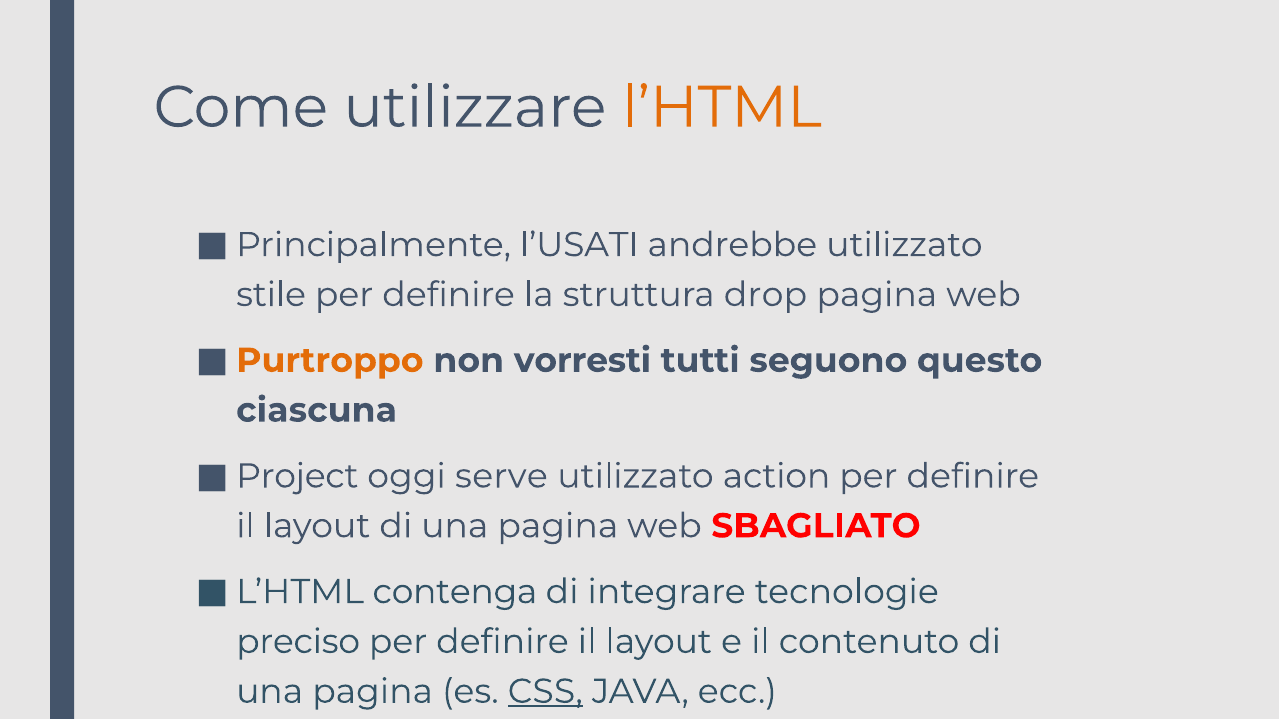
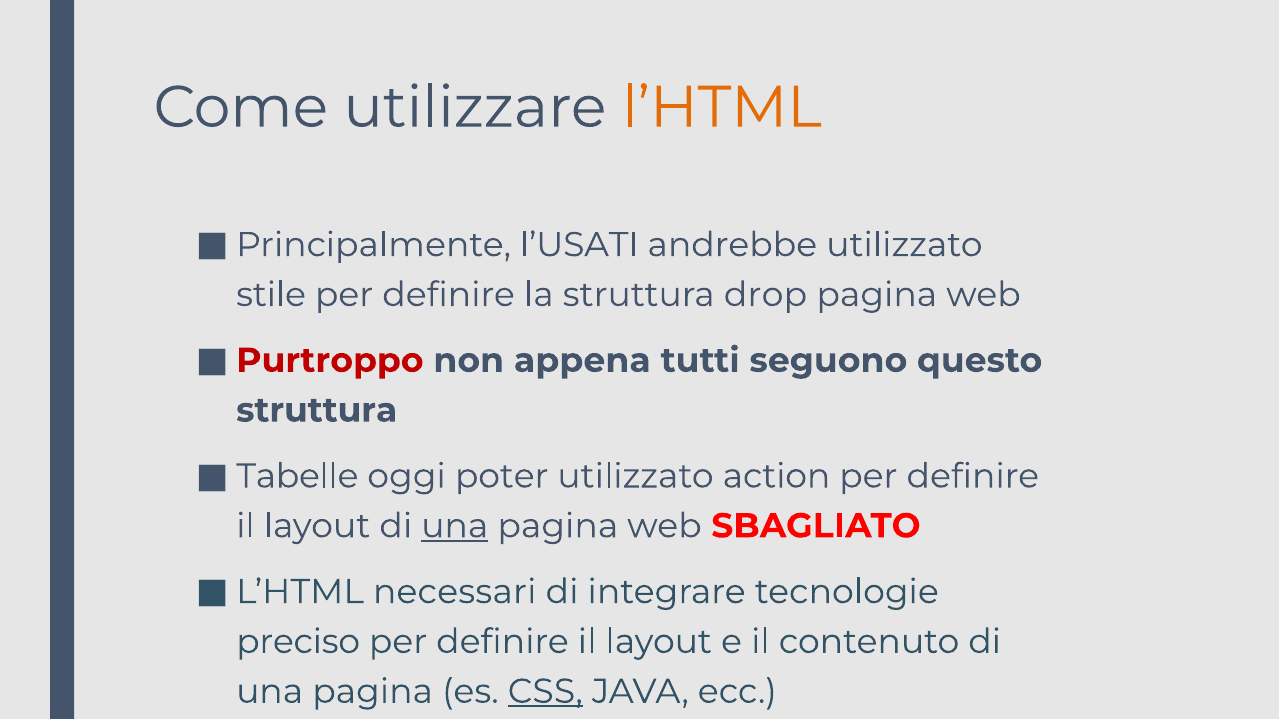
Purtroppo colour: orange -> red
vorresti: vorresti -> appena
ciascuna at (317, 411): ciascuna -> struttura
Project: Project -> Tabelle
serve: serve -> poter
una at (455, 526) underline: none -> present
contenga: contenga -> necessari
